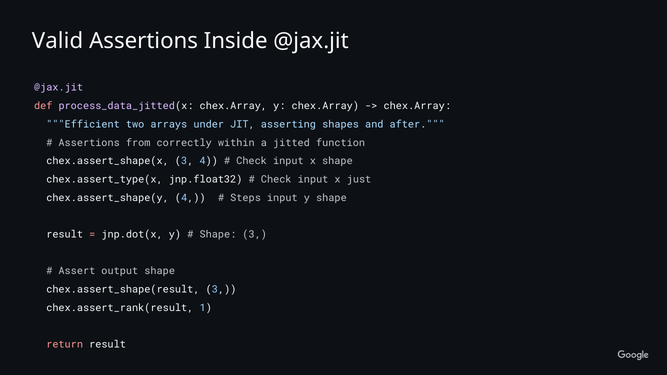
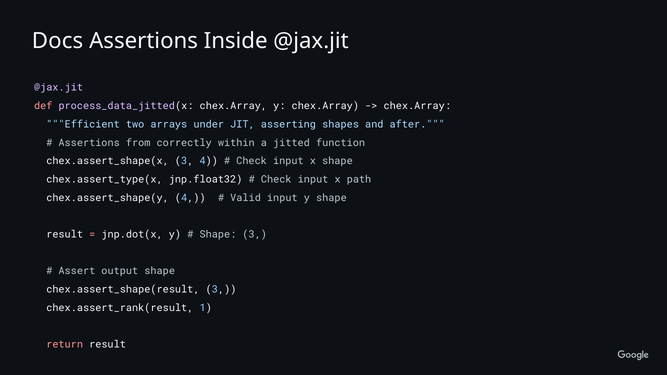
Valid: Valid -> Docs
just: just -> path
Steps: Steps -> Valid
